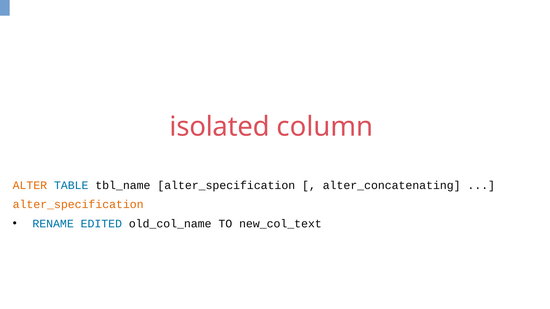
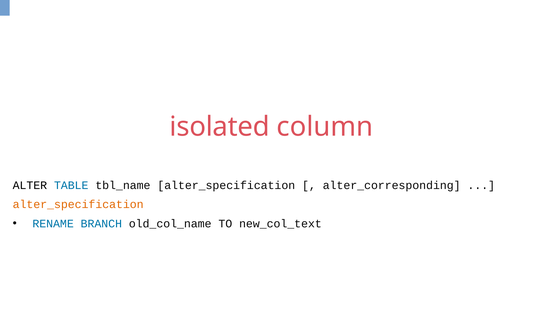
ALTER colour: orange -> black
alter_concatenating: alter_concatenating -> alter_corresponding
EDITED: EDITED -> BRANCH
